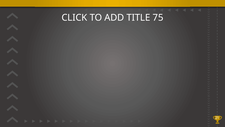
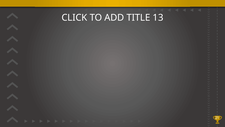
75: 75 -> 13
